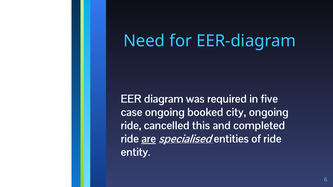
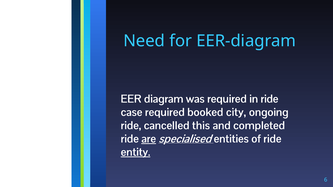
in five: five -> ride
case ongoing: ongoing -> required
entity underline: none -> present
